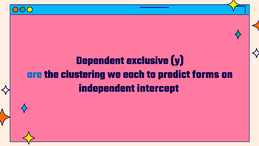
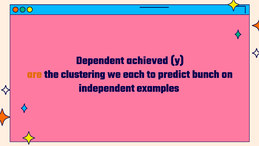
exclusive: exclusive -> achieved
are colour: blue -> orange
forms: forms -> bunch
intercept: intercept -> examples
